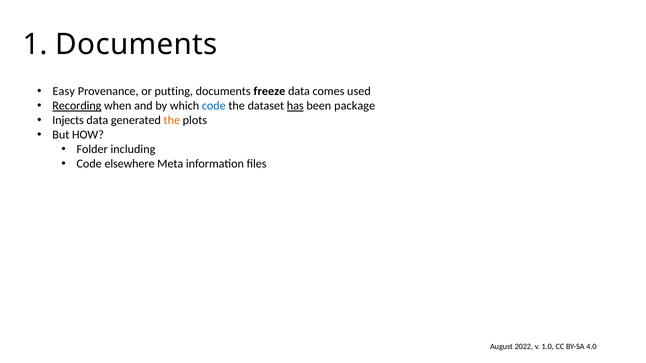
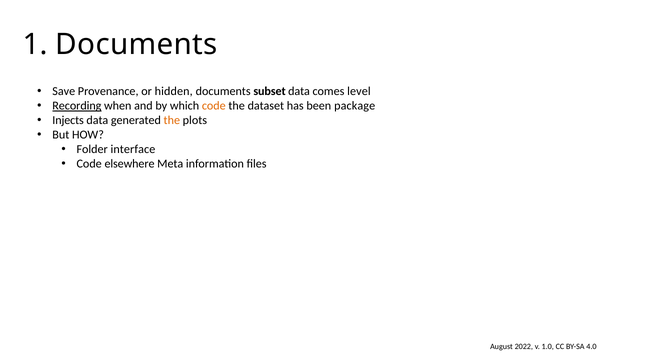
Easy: Easy -> Save
putting: putting -> hidden
freeze: freeze -> subset
used: used -> level
code at (214, 106) colour: blue -> orange
has underline: present -> none
including: including -> interface
